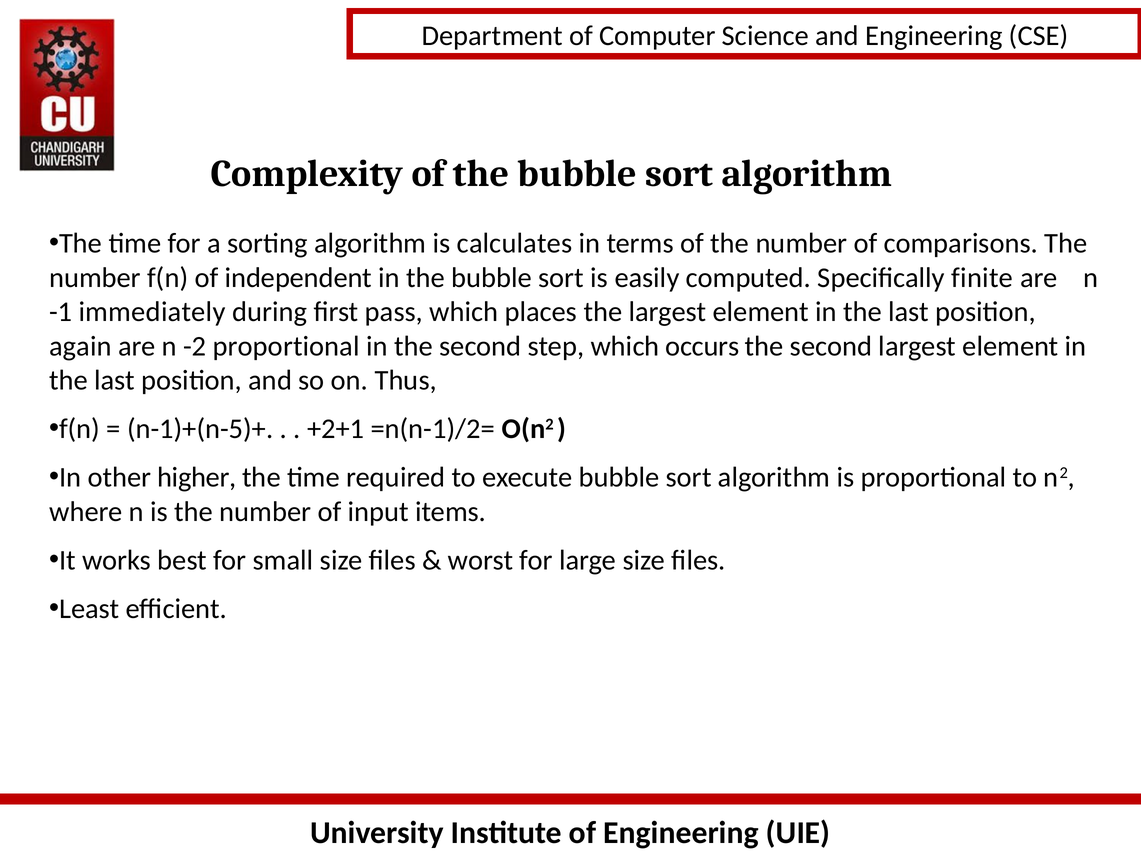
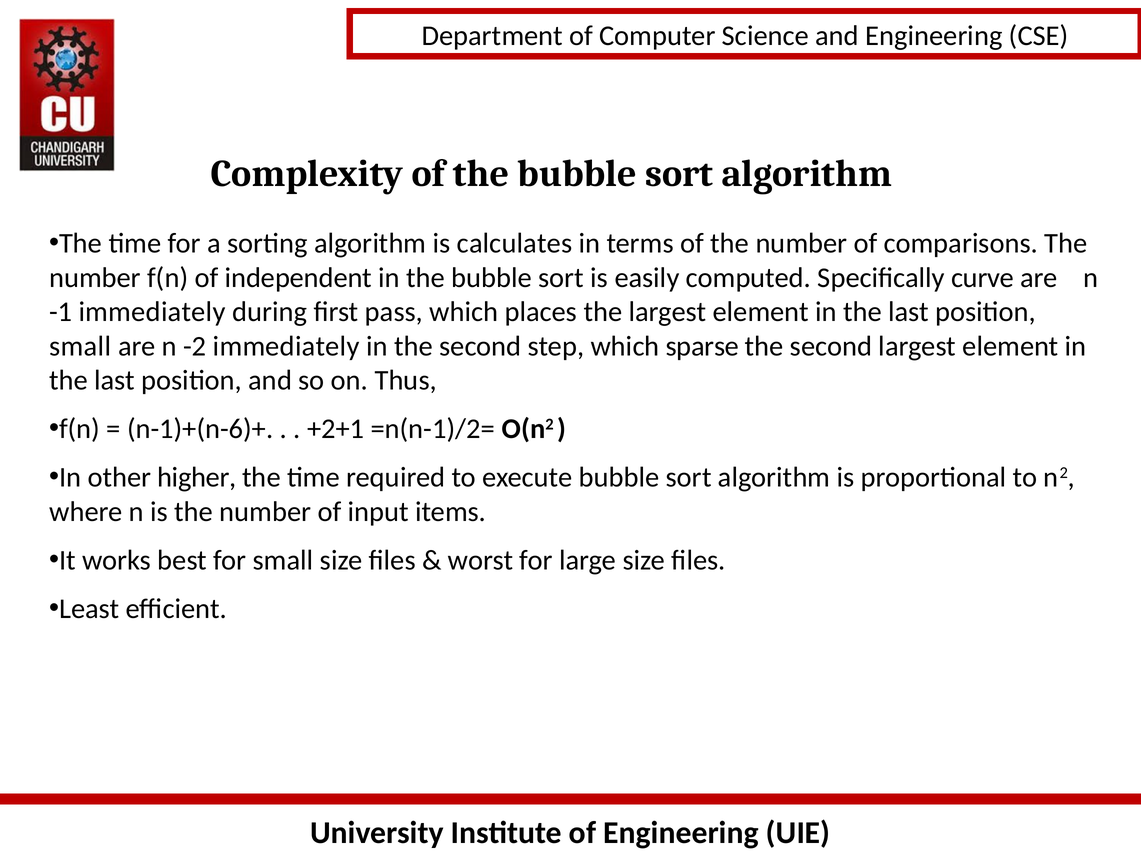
finite: finite -> curve
again at (80, 346): again -> small
-2 proportional: proportional -> immediately
occurs: occurs -> sparse
n-1)+(n-5)+: n-1)+(n-5)+ -> n-1)+(n-6)+
